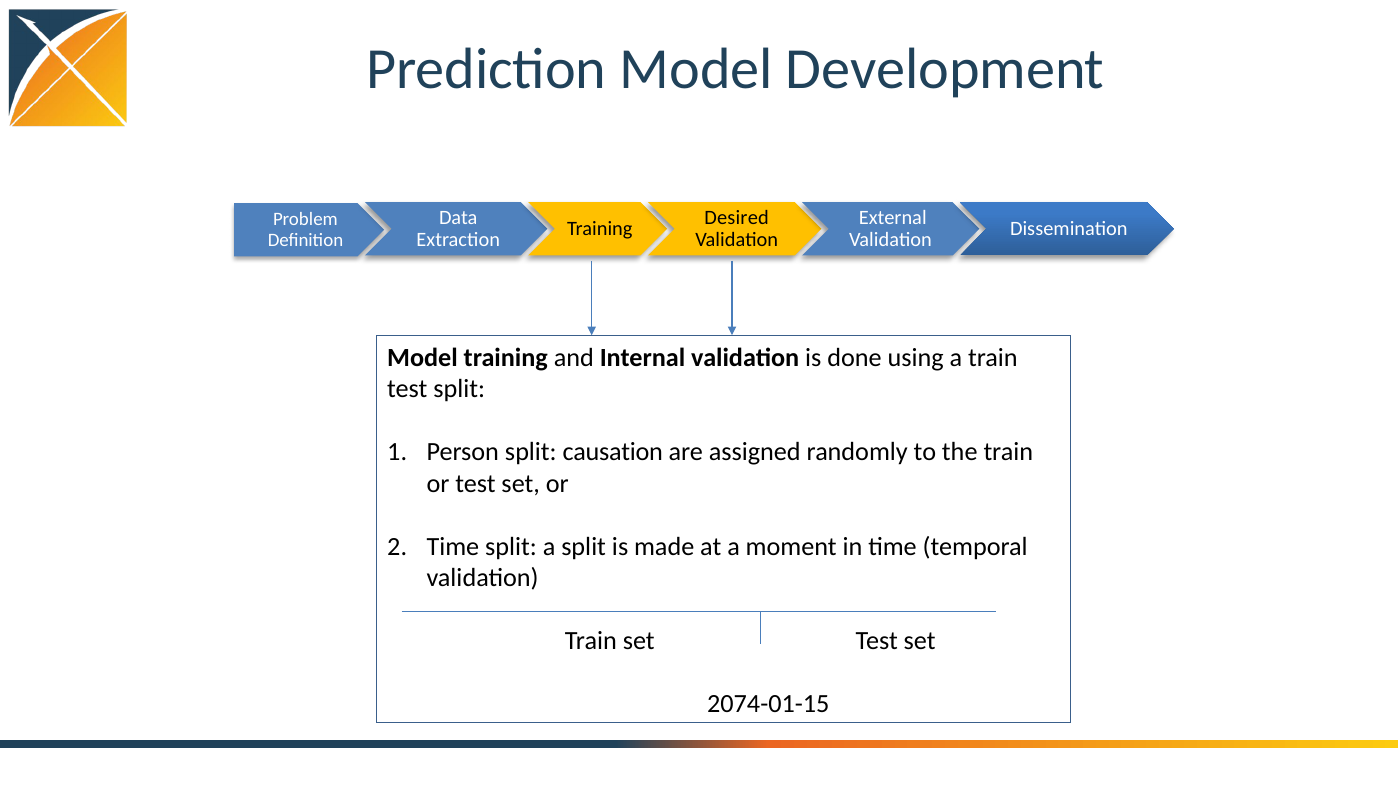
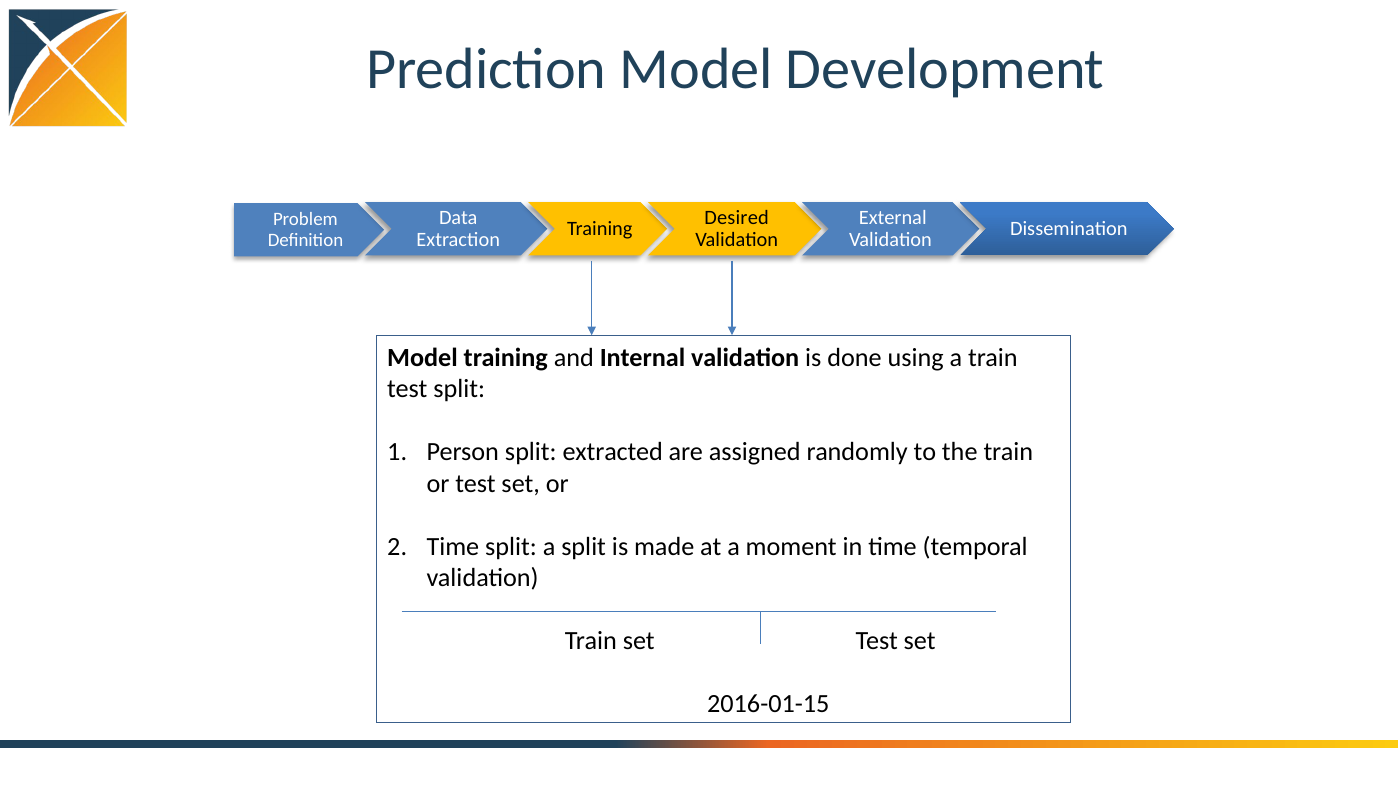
causation: causation -> extracted
2074-01-15: 2074-01-15 -> 2016-01-15
